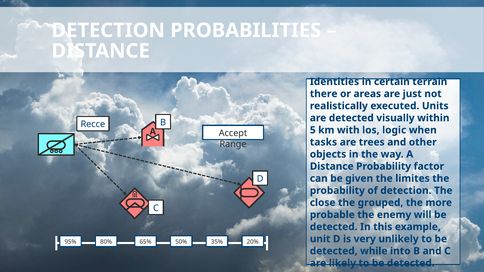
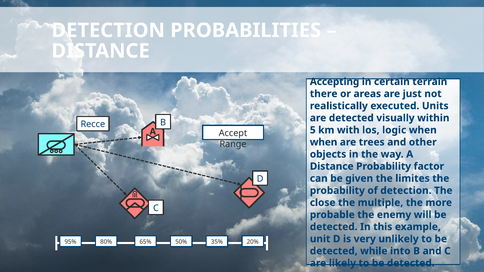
Identities: Identities -> Accepting
tasks at (323, 142): tasks -> when
grouped: grouped -> multiple
